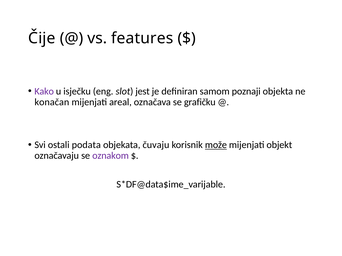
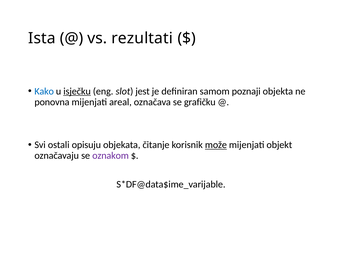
Čije: Čije -> Ista
features: features -> rezultati
Kako colour: purple -> blue
isječku underline: none -> present
konačan: konačan -> ponovna
podata: podata -> opisuju
čuvaju: čuvaju -> čitanje
